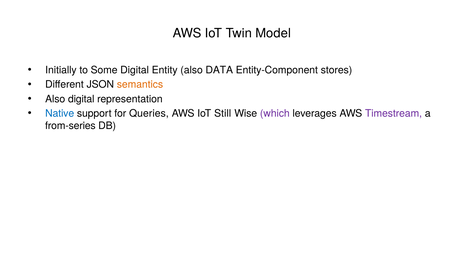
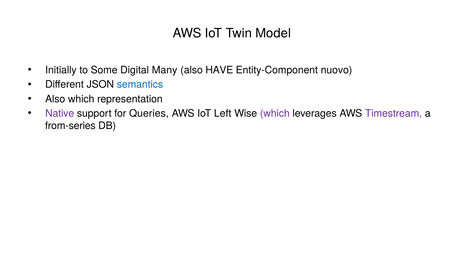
Entity: Entity -> Many
DATA: DATA -> HAVE
stores: stores -> nuovo
semantics colour: orange -> blue
Also digital: digital -> which
Native colour: blue -> purple
Still: Still -> Left
